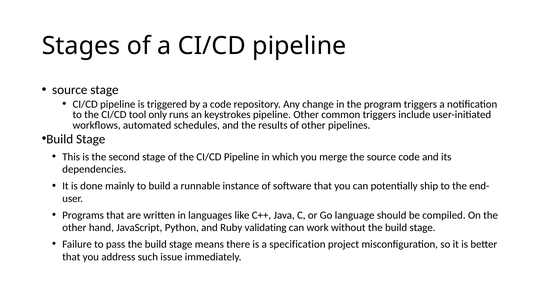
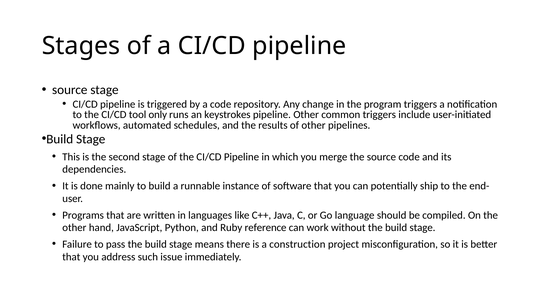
validating: validating -> reference
specification: specification -> construction
